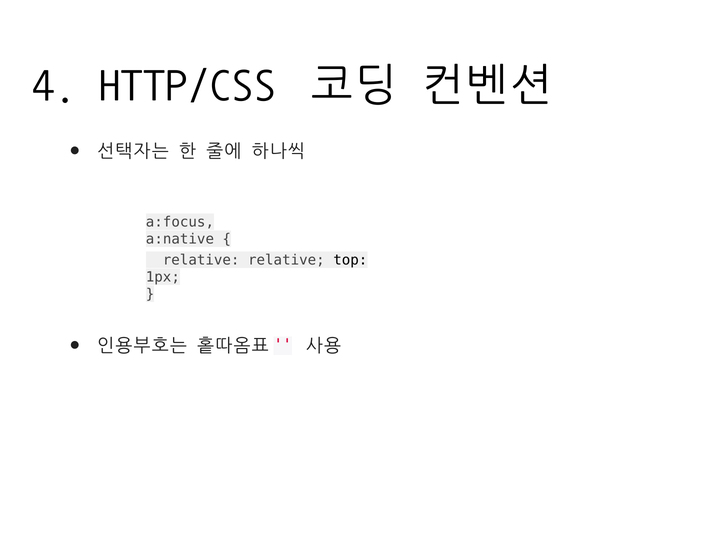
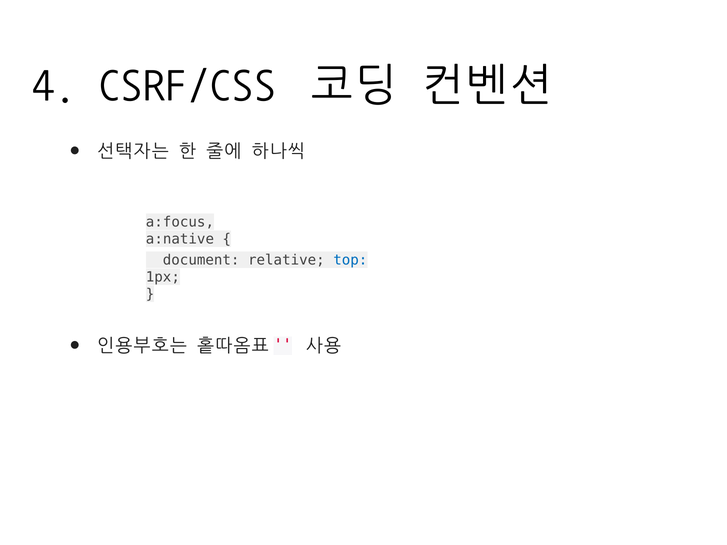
HTTP/CSS: HTTP/CSS -> CSRF/CSS
relative at (201, 260): relative -> document
top colour: black -> blue
